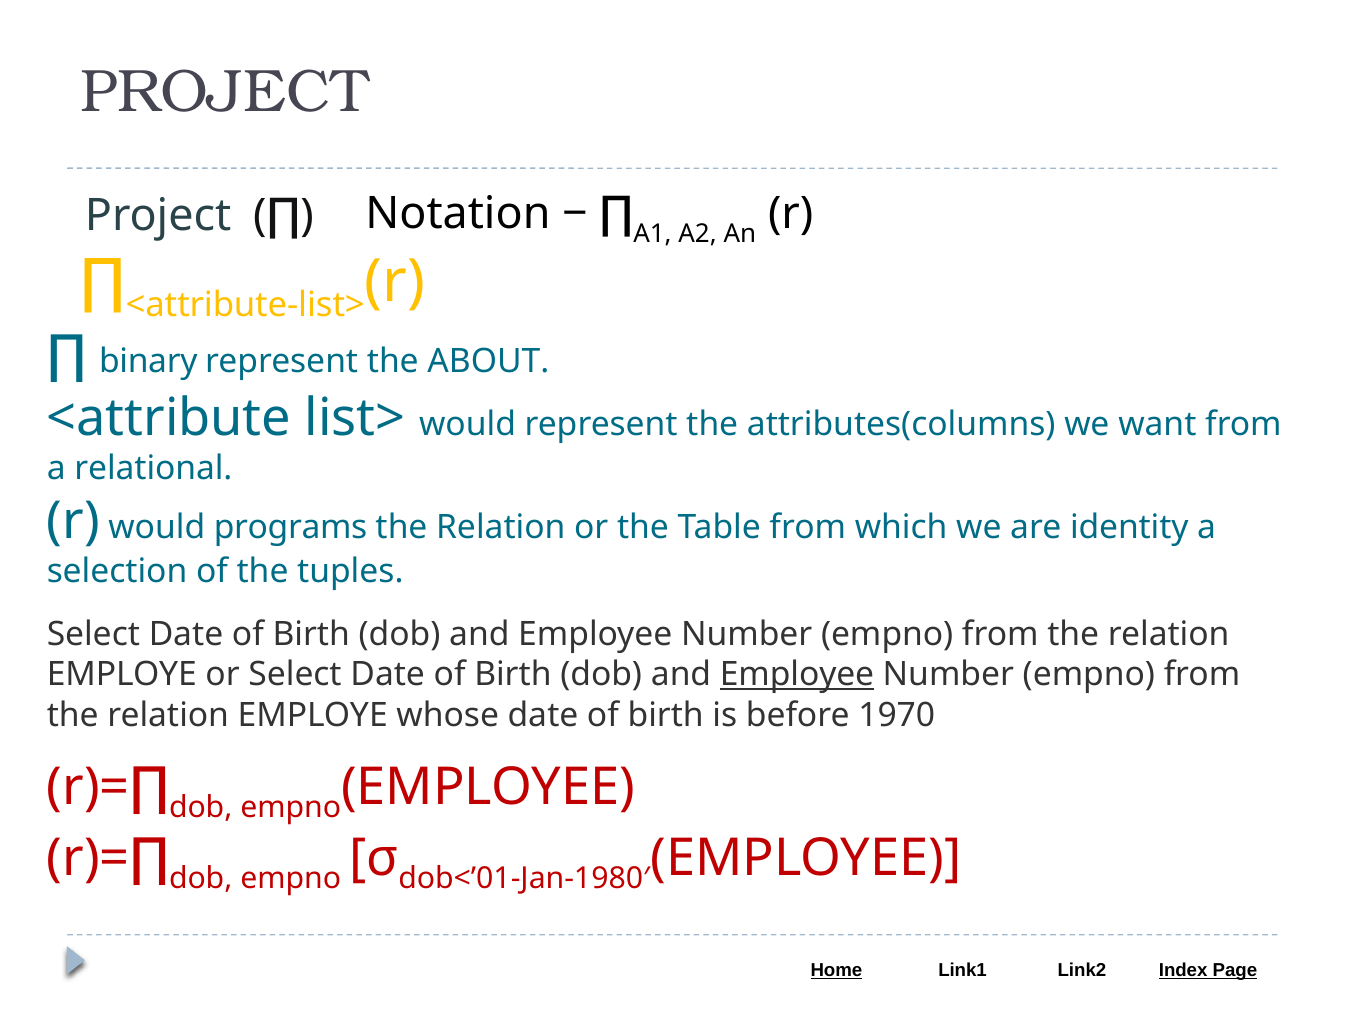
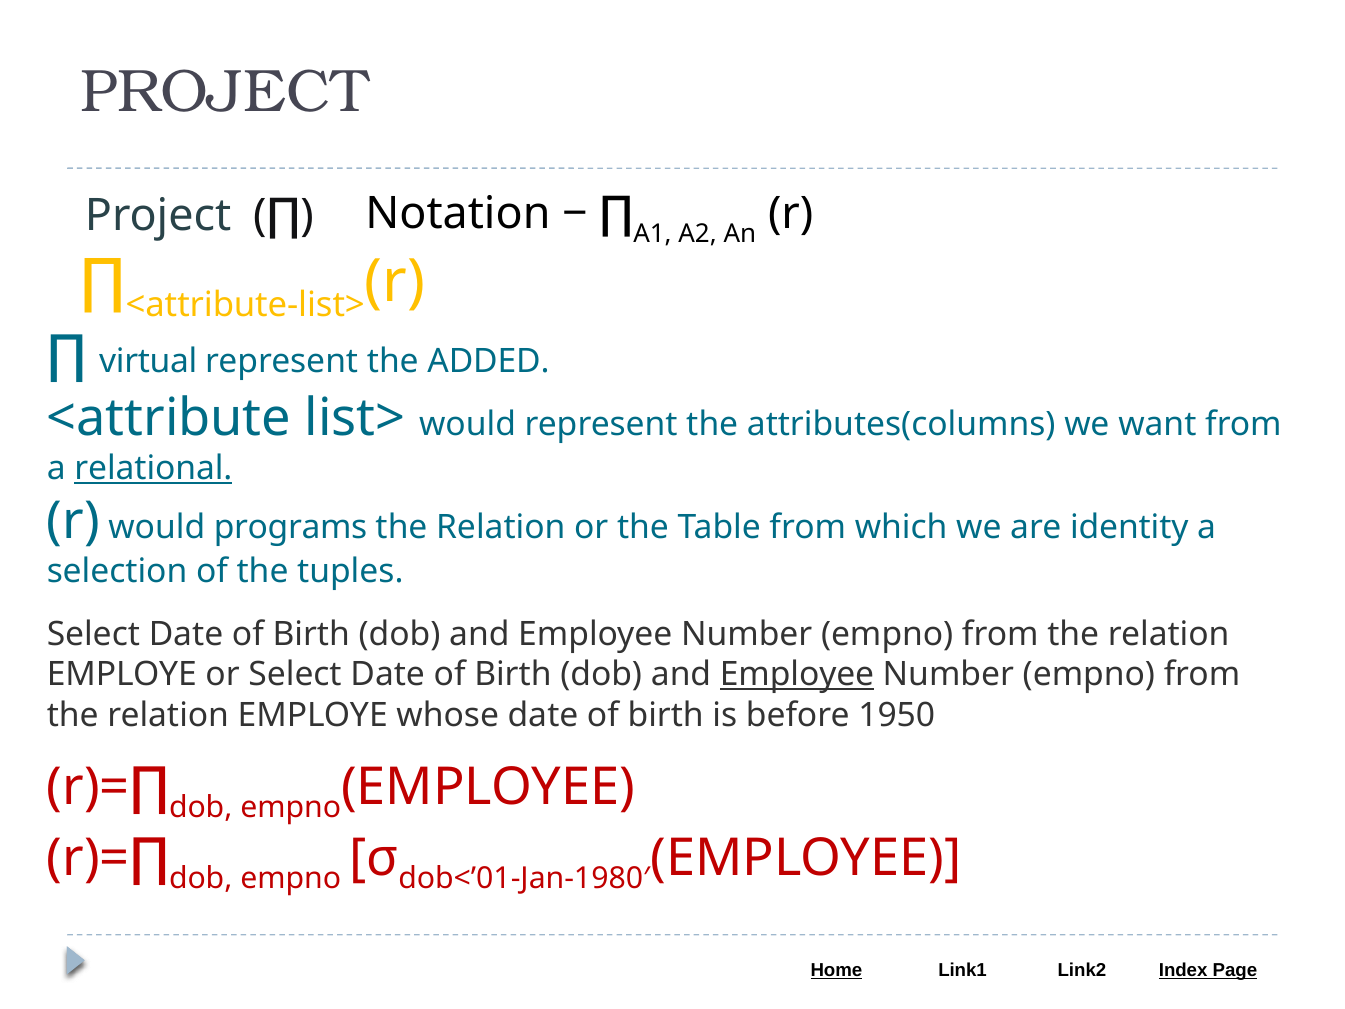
binary: binary -> virtual
ABOUT: ABOUT -> ADDED
relational underline: none -> present
1970: 1970 -> 1950
